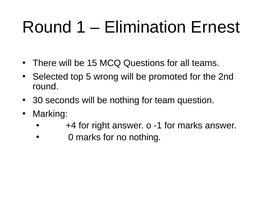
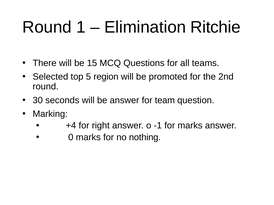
Ernest: Ernest -> Ritchie
wrong: wrong -> region
be nothing: nothing -> answer
